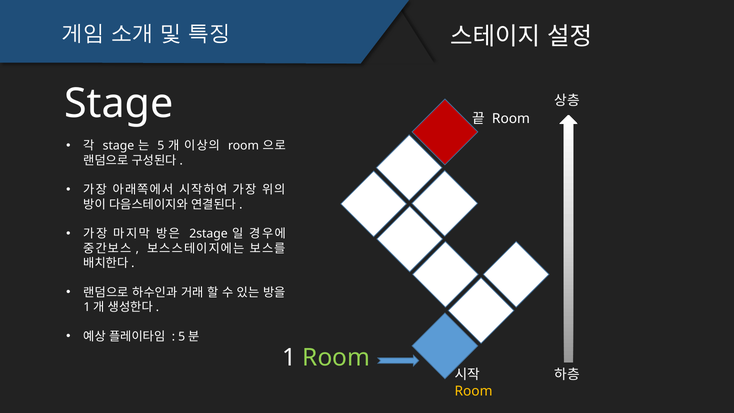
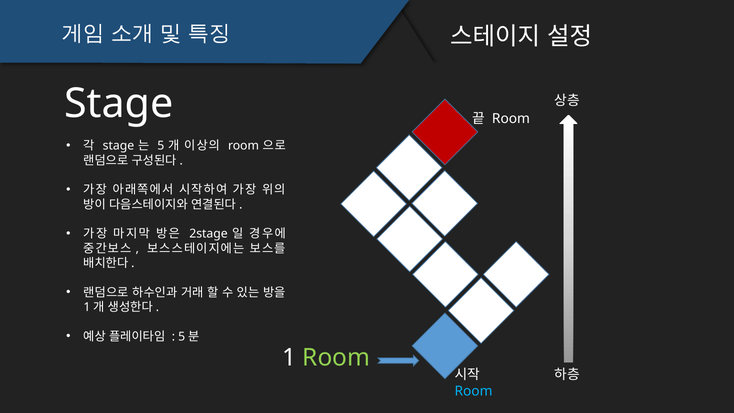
Room at (474, 391) colour: yellow -> light blue
